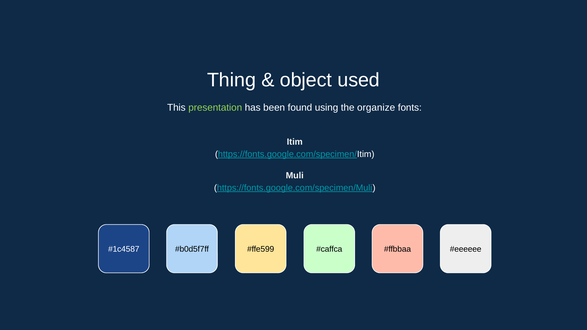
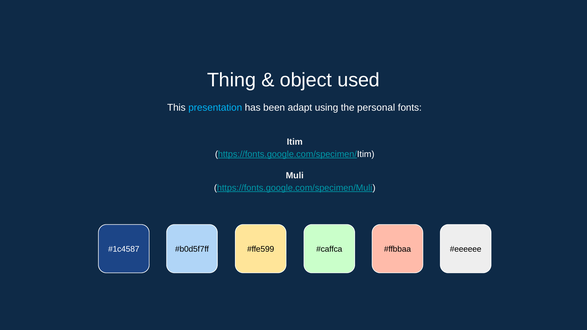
presentation colour: light green -> light blue
found: found -> adapt
organize: organize -> personal
